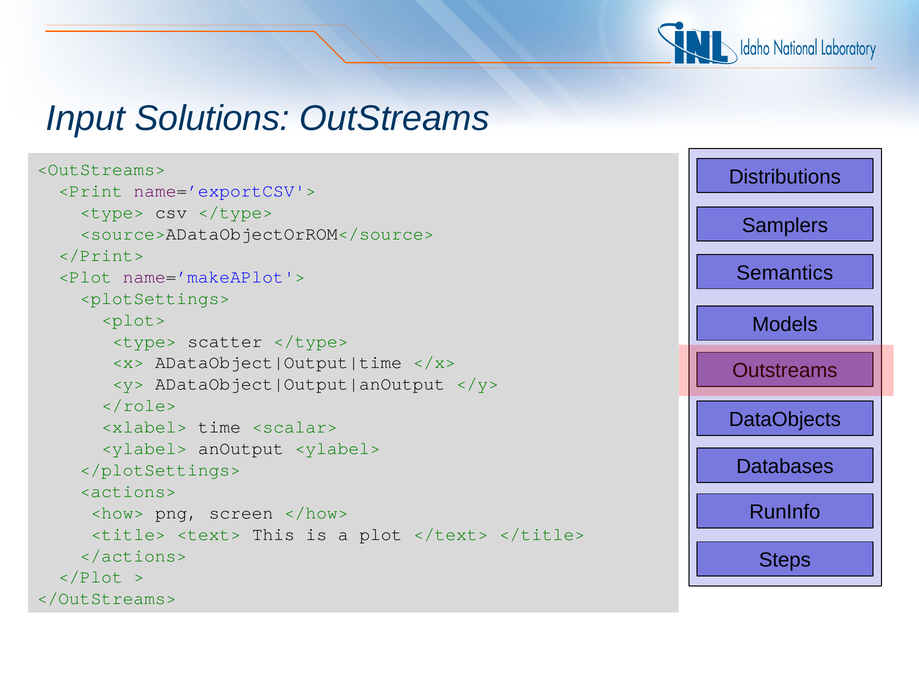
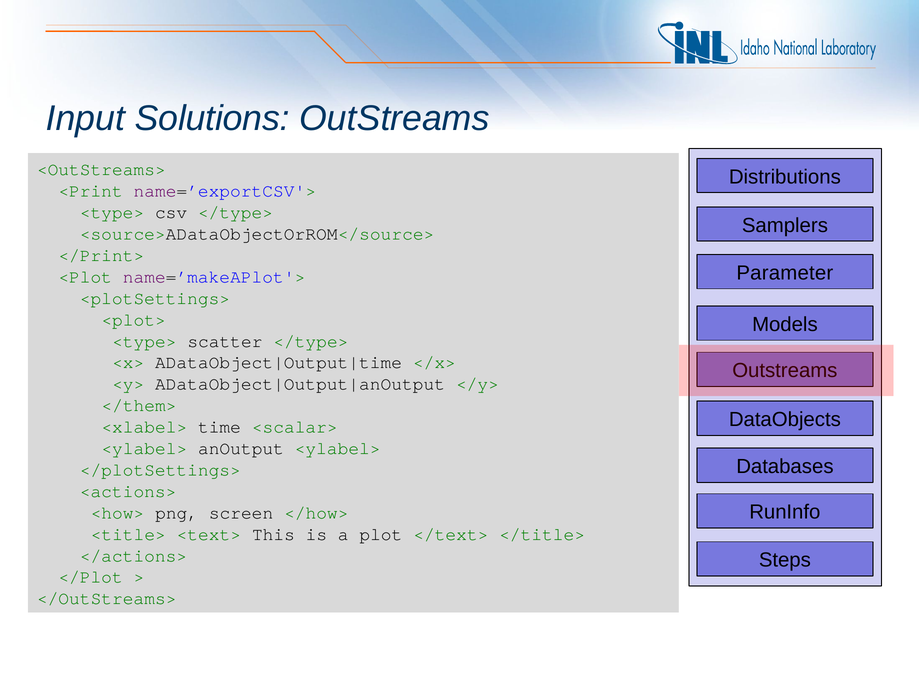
Semantics: Semantics -> Parameter
</role>: </role> -> </them>
